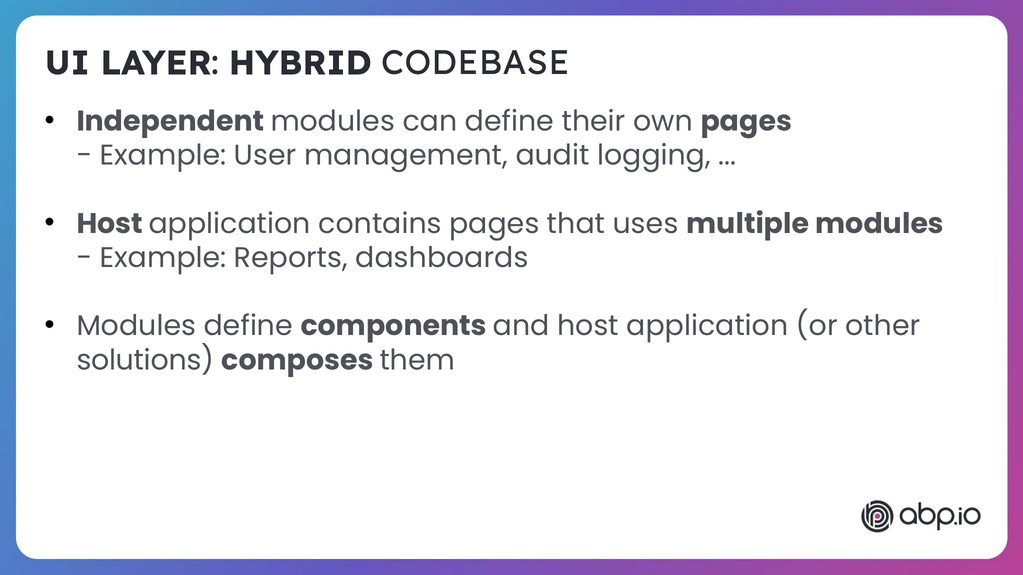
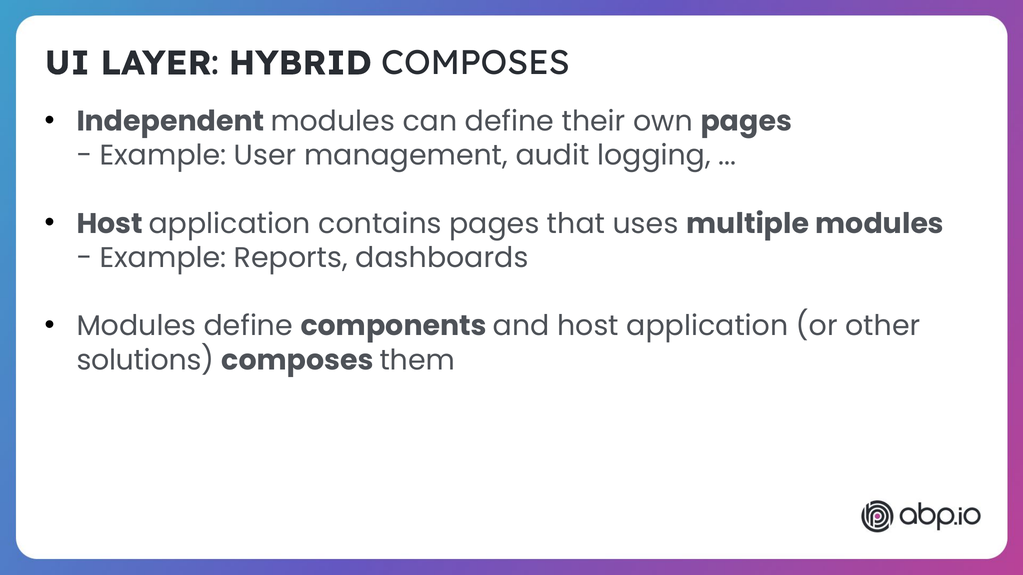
HYBRID CODEBASE: CODEBASE -> COMPOSES
